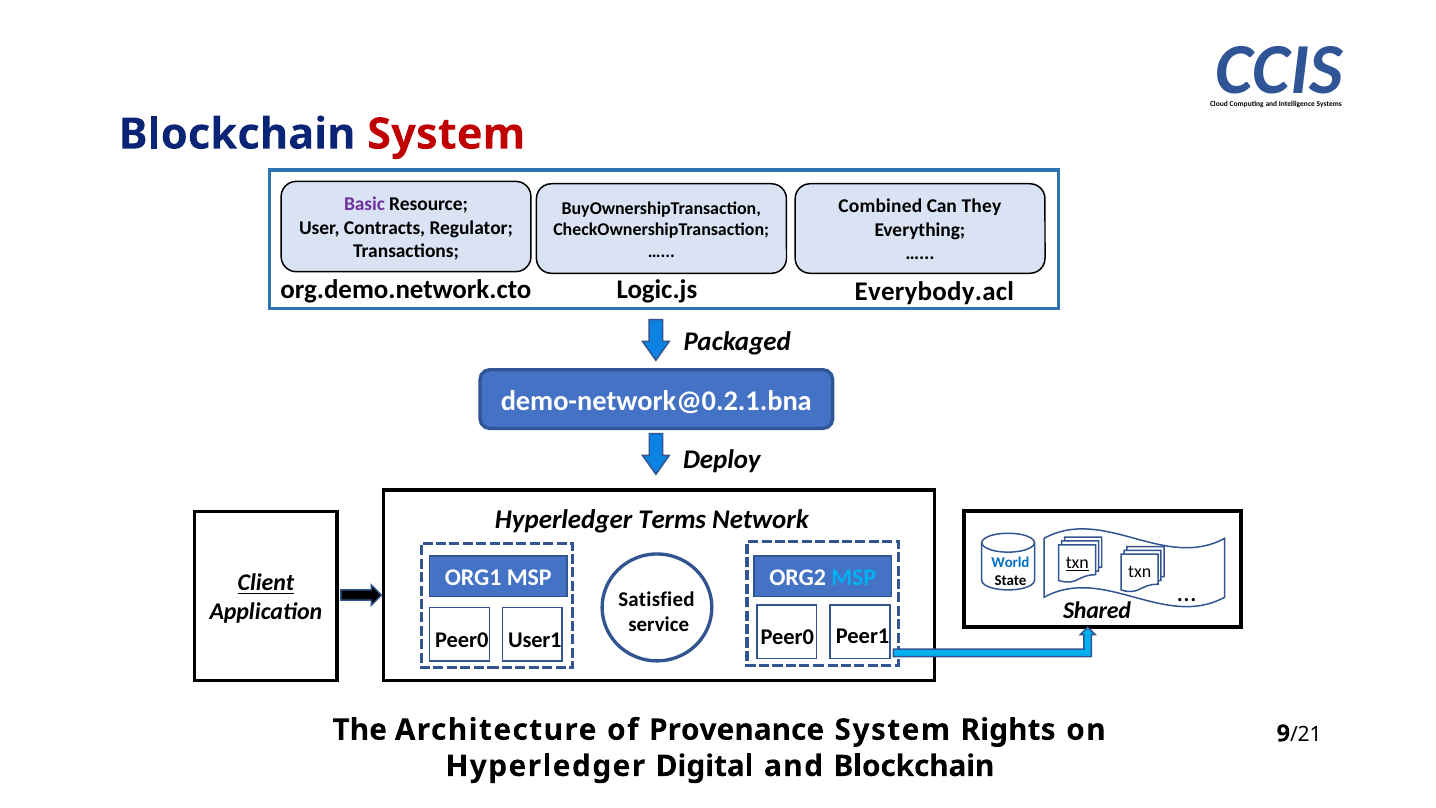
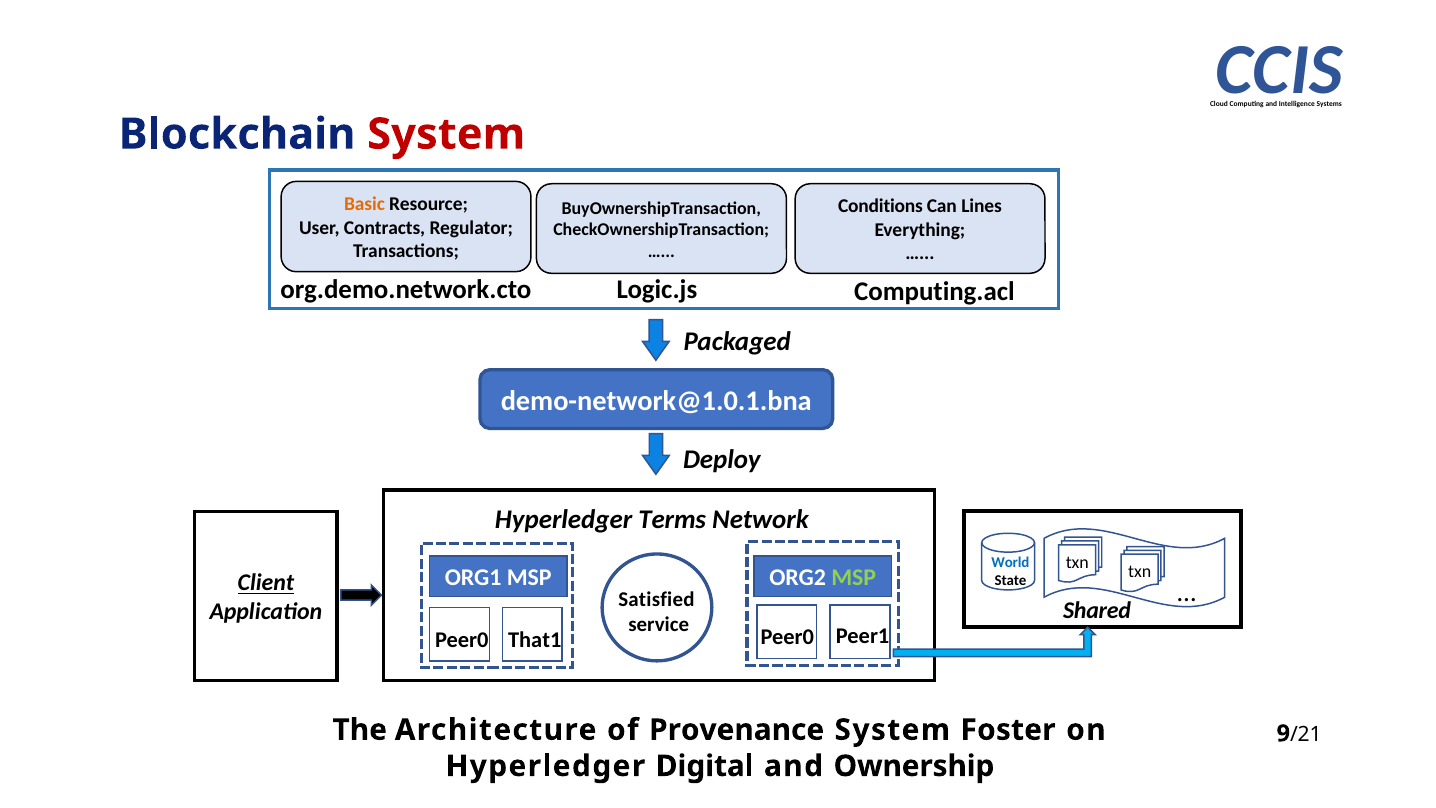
Basic colour: purple -> orange
Combined: Combined -> Conditions
They: They -> Lines
Everybody.acl: Everybody.acl -> Computing.acl
demo-network@0.2.1.bna: demo-network@0.2.1.bna -> demo-network@1.0.1.bna
txn at (1077, 562) underline: present -> none
MSP at (854, 578) colour: light blue -> light green
User1: User1 -> That1
Rights: Rights -> Foster
and Blockchain: Blockchain -> Ownership
